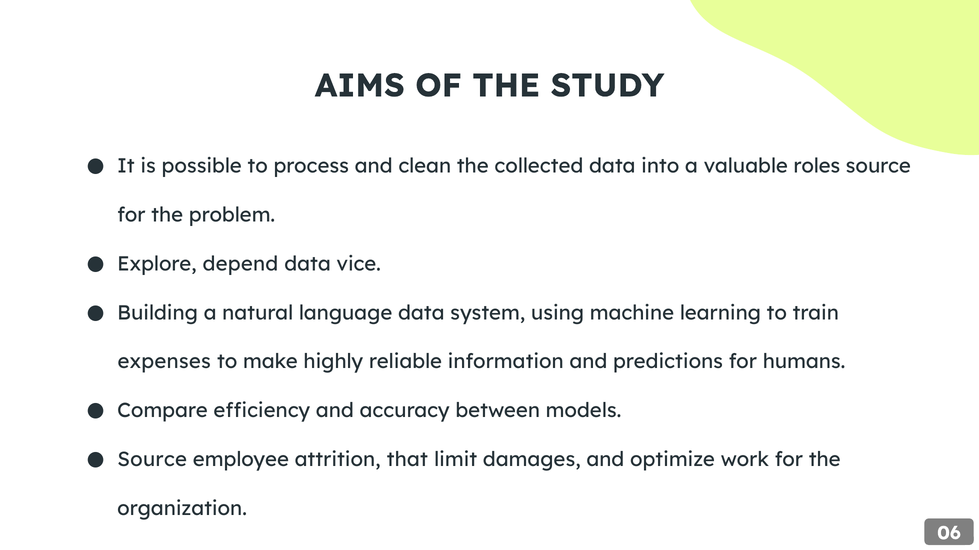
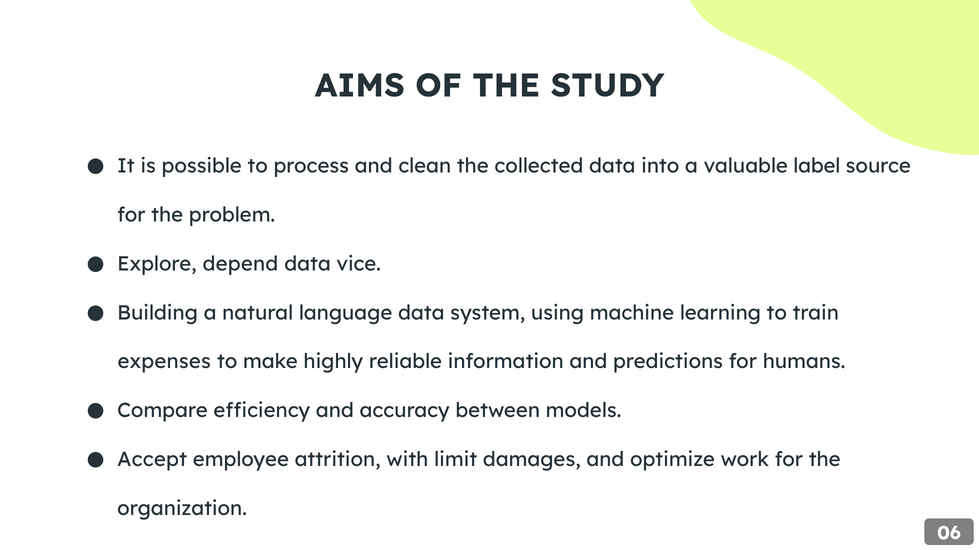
roles: roles -> label
Source at (152, 460): Source -> Accept
that: that -> with
